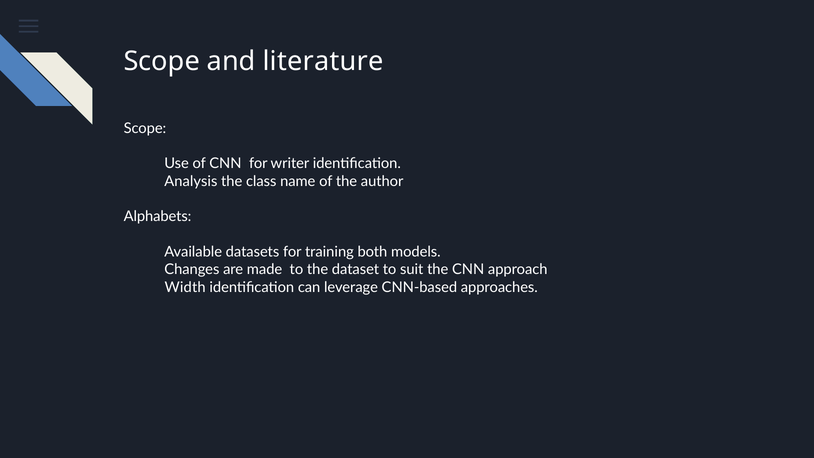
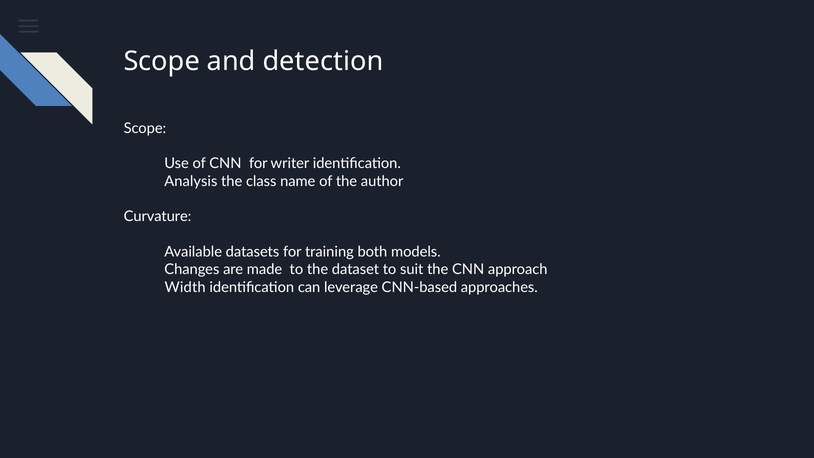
literature: literature -> detection
Alphabets: Alphabets -> Curvature
